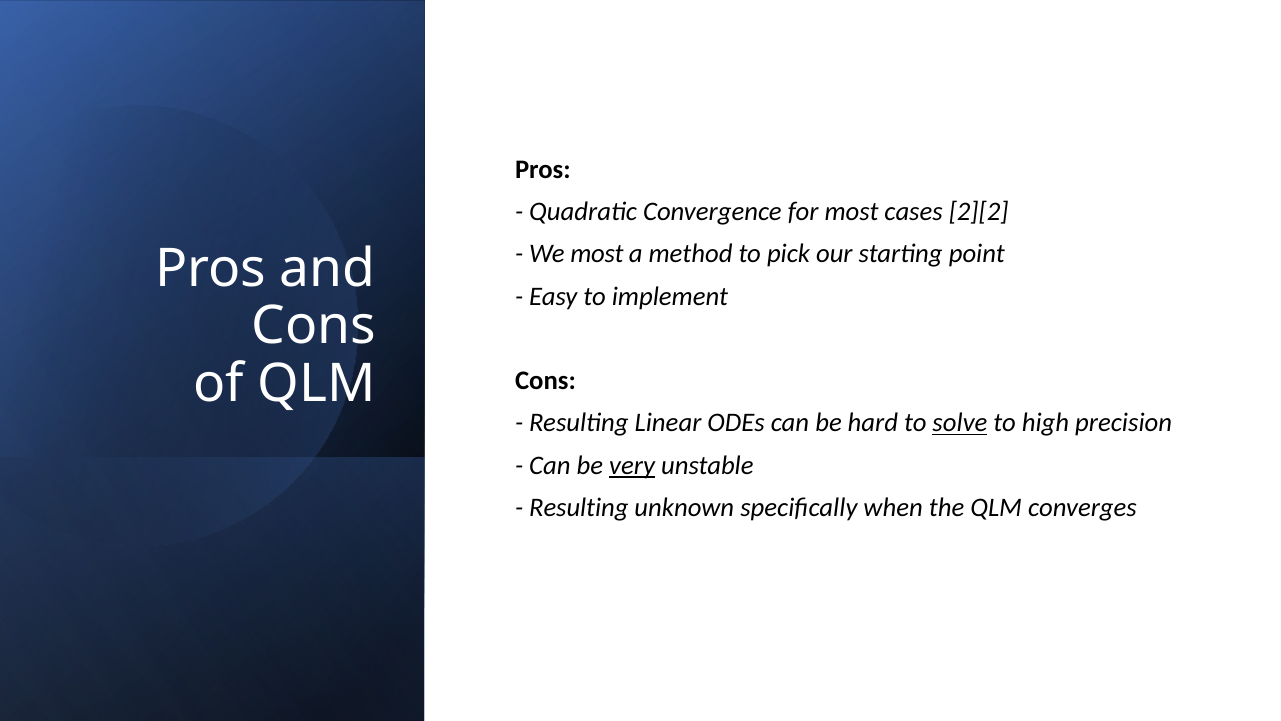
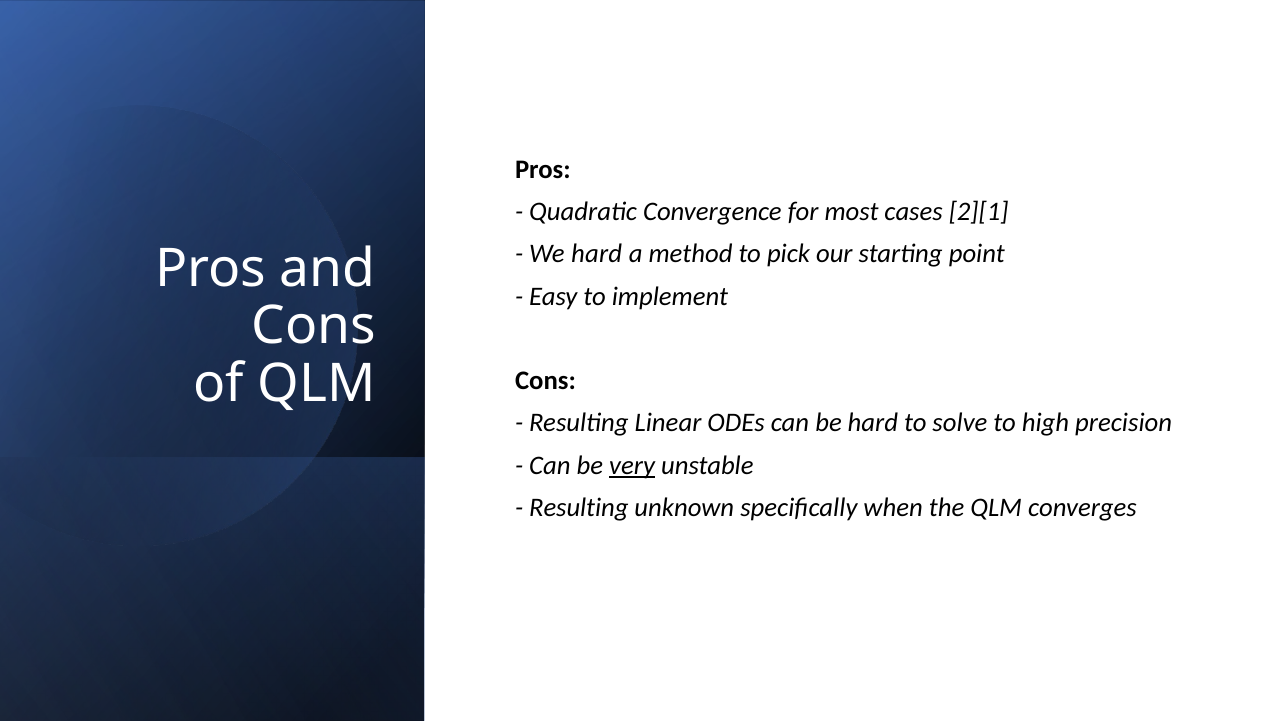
2][2: 2][2 -> 2][1
We most: most -> hard
solve underline: present -> none
